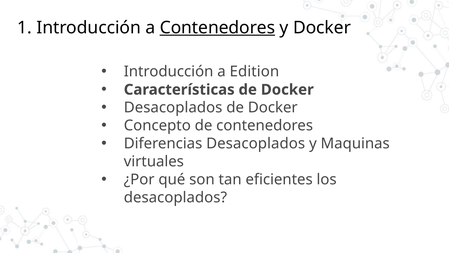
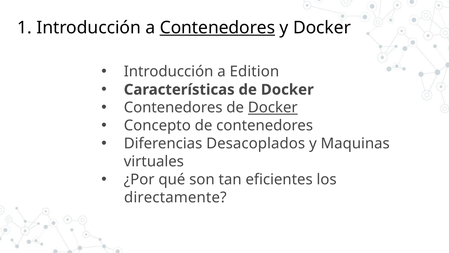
Desacoplados at (173, 108): Desacoplados -> Contenedores
Docker at (273, 108) underline: none -> present
desacoplados at (175, 197): desacoplados -> directamente
